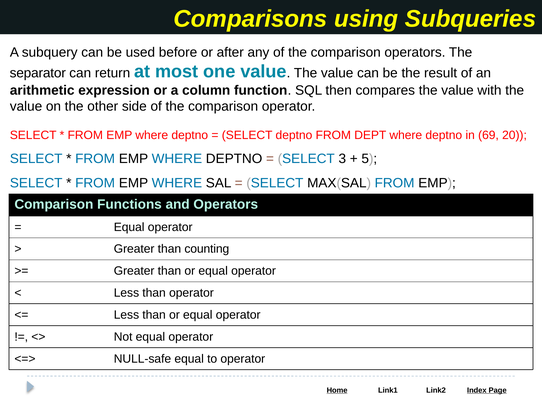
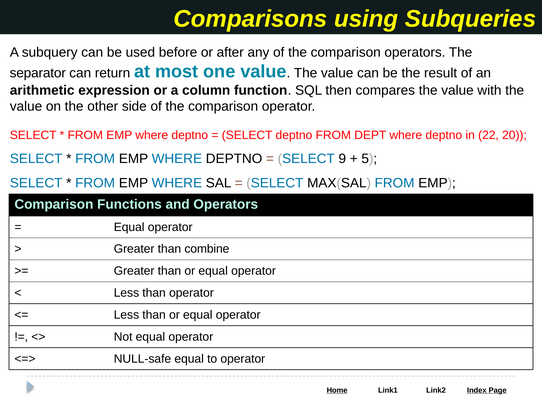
69: 69 -> 22
3: 3 -> 9
counting: counting -> combine
